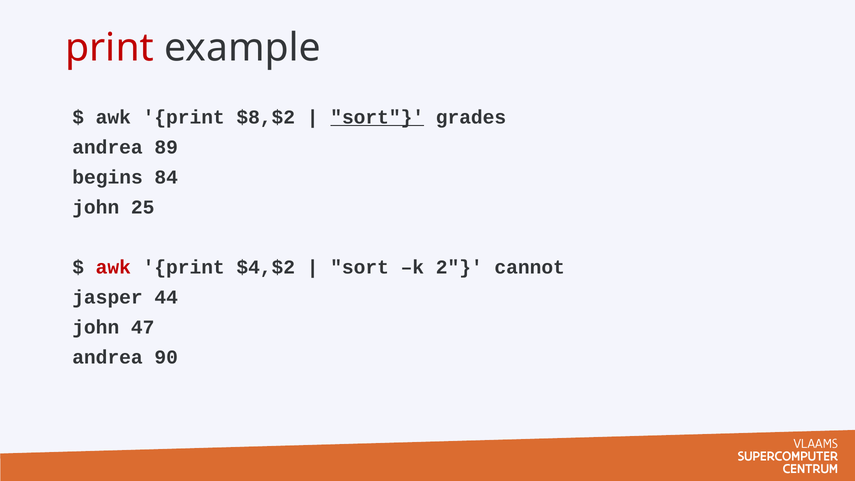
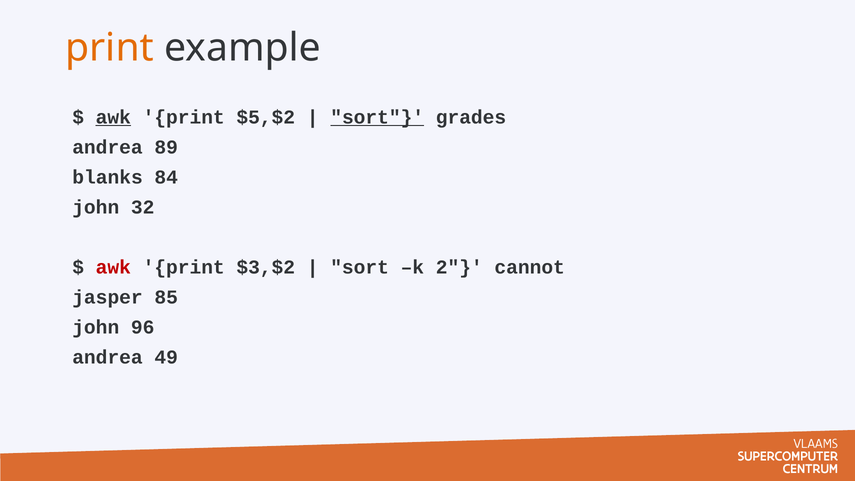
print at (110, 48) colour: red -> orange
awk at (113, 117) underline: none -> present
$8,$2: $8,$2 -> $5,$2
begins: begins -> blanks
25: 25 -> 32
$4,$2: $4,$2 -> $3,$2
44: 44 -> 85
47: 47 -> 96
90: 90 -> 49
